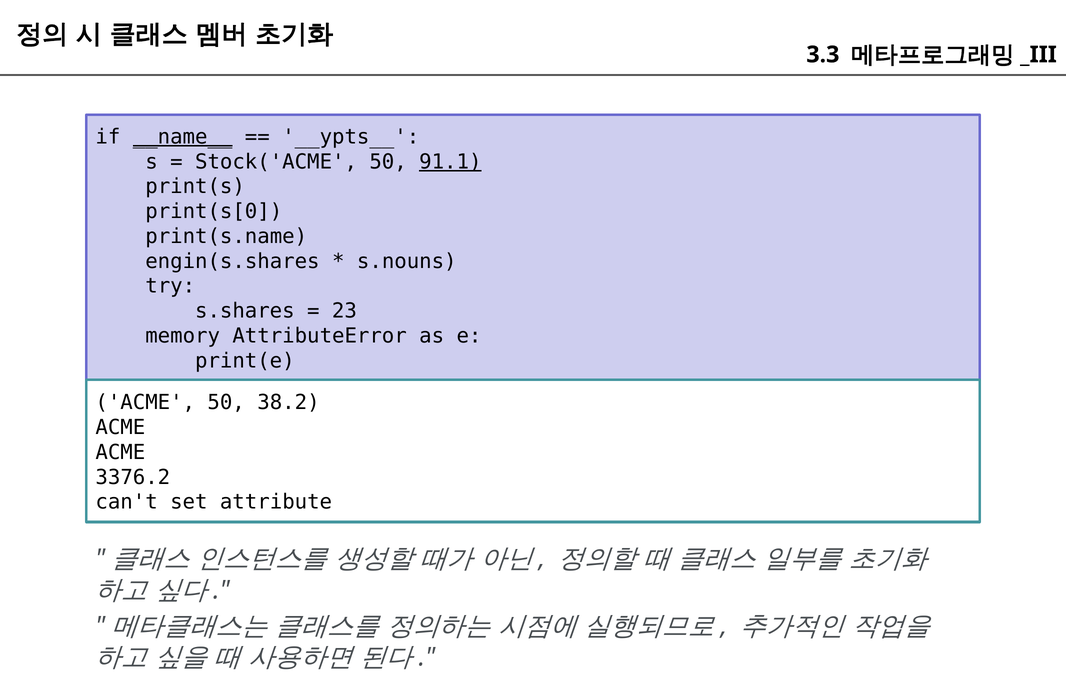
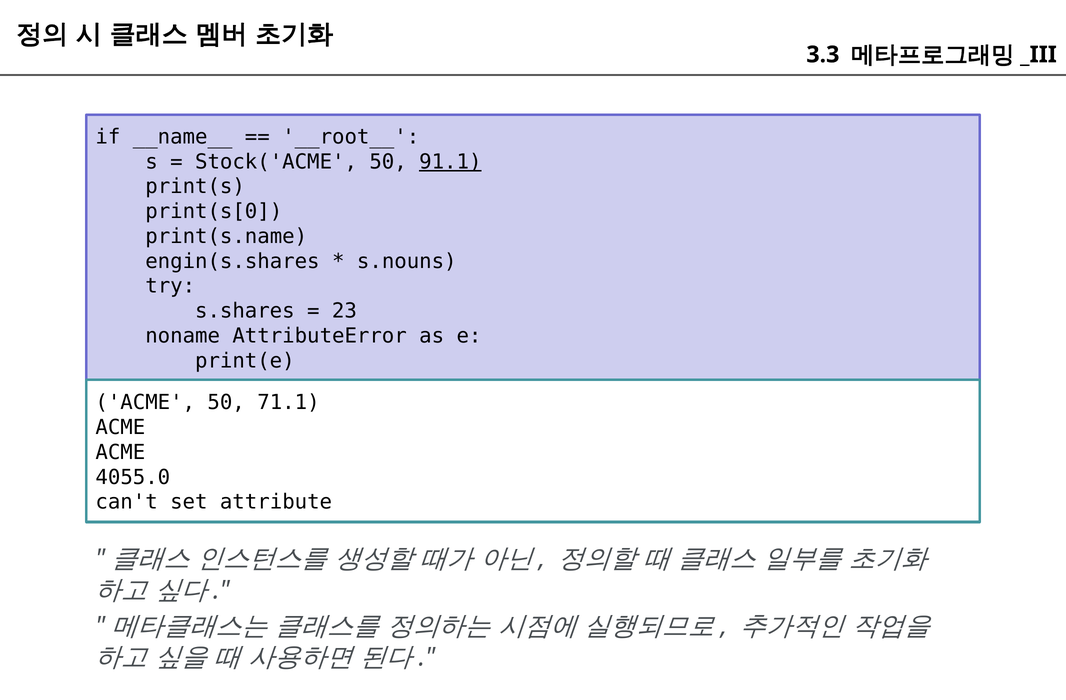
__name__ underline: present -> none
__ypts__: __ypts__ -> __root__
memory: memory -> noname
38.2: 38.2 -> 71.1
3376.2: 3376.2 -> 4055.0
